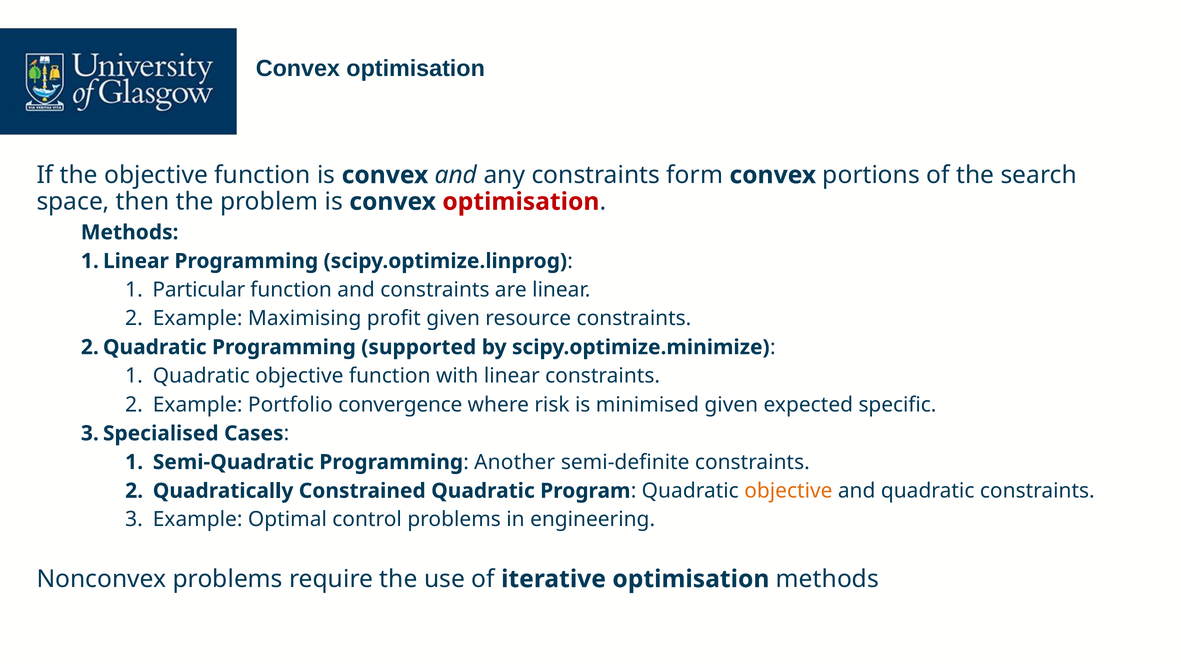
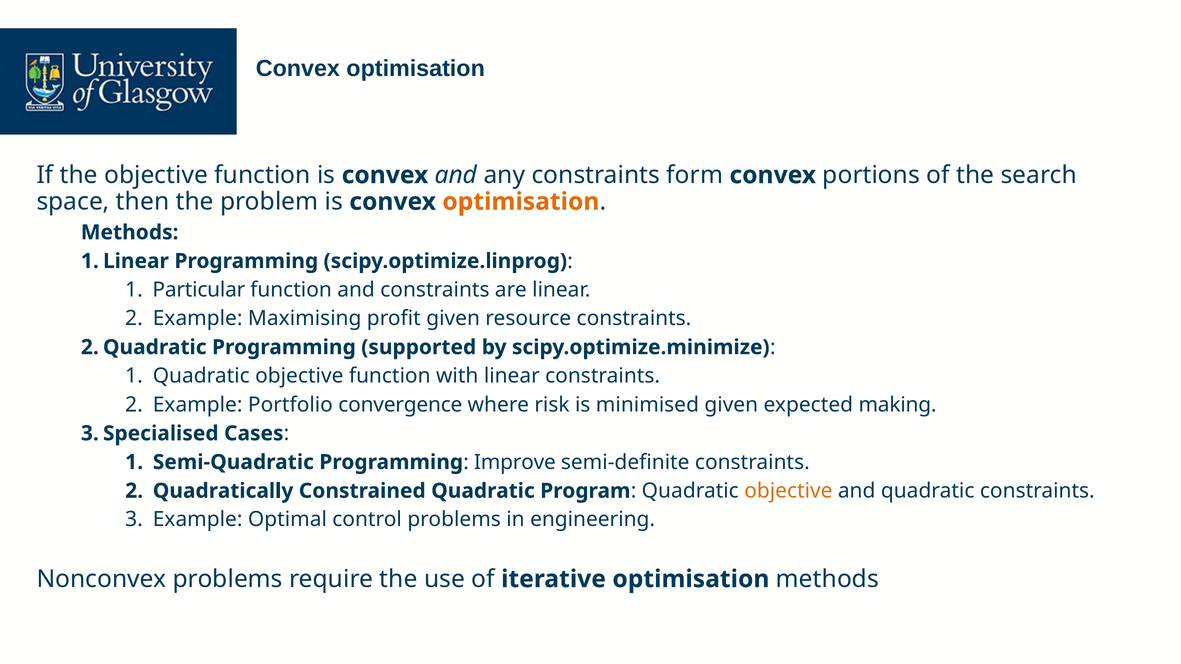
optimisation at (521, 202) colour: red -> orange
specific: specific -> making
Another: Another -> Improve
